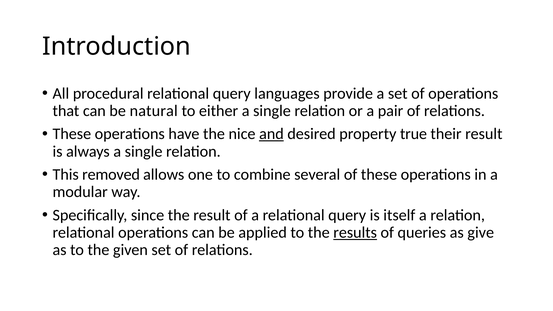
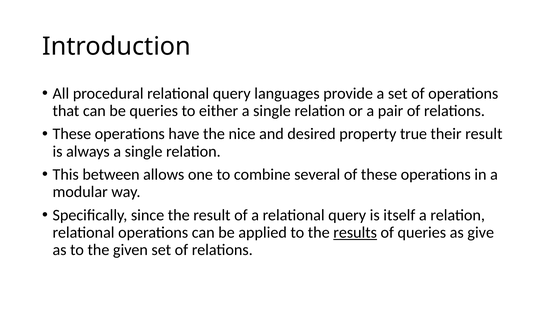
be natural: natural -> queries
and underline: present -> none
removed: removed -> between
